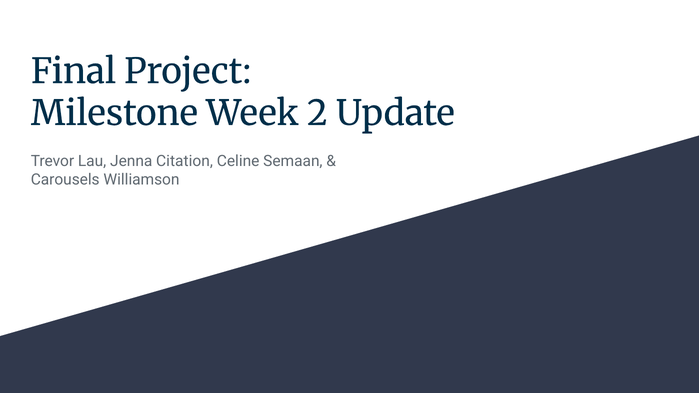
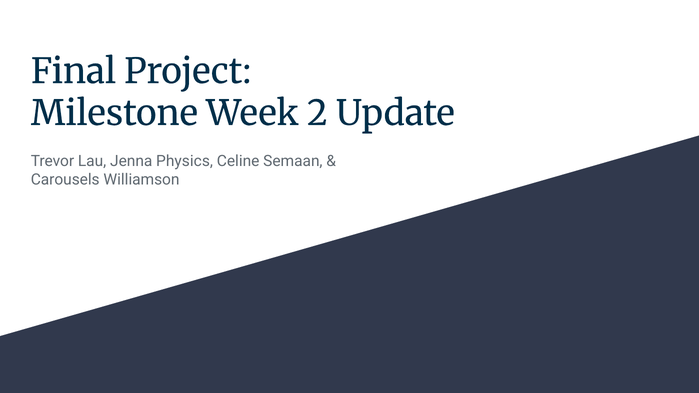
Citation: Citation -> Physics
